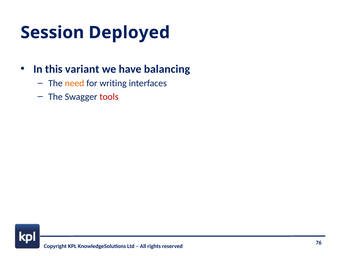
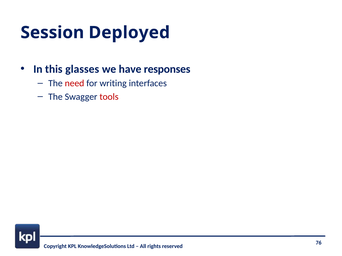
variant: variant -> glasses
balancing: balancing -> responses
need colour: orange -> red
